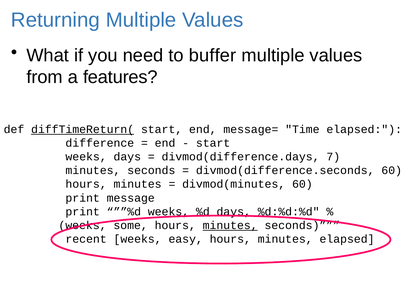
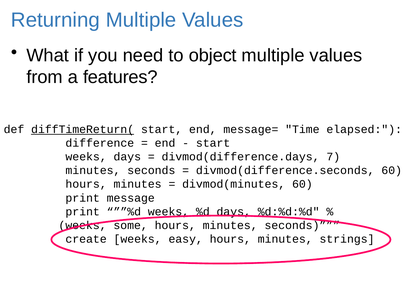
buffer: buffer -> object
minutes at (230, 225) underline: present -> none
recent: recent -> create
minutes elapsed: elapsed -> strings
